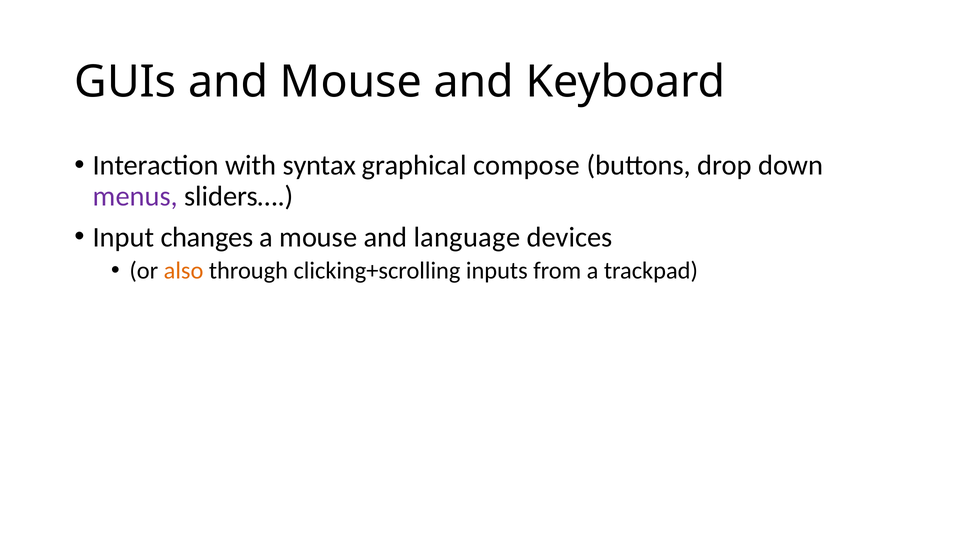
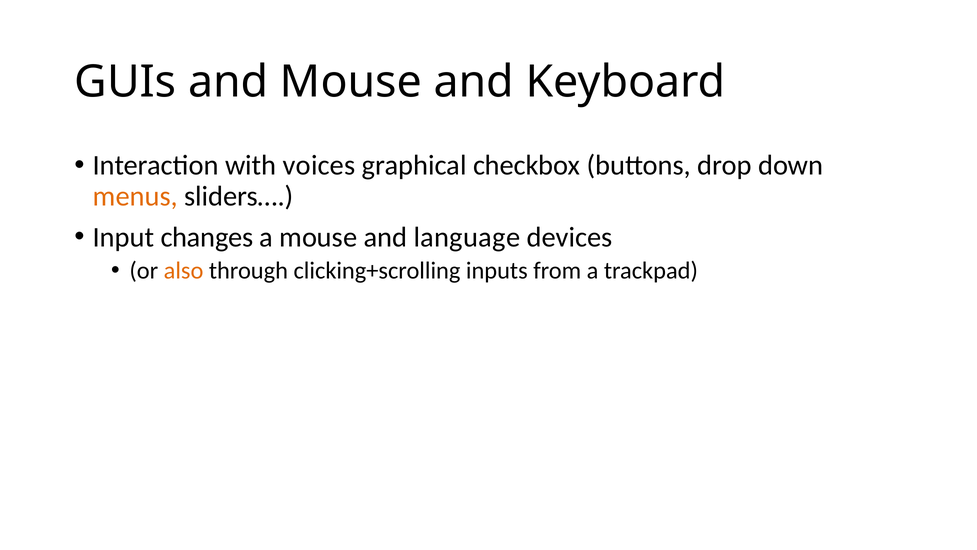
syntax: syntax -> voices
compose: compose -> checkbox
menus colour: purple -> orange
